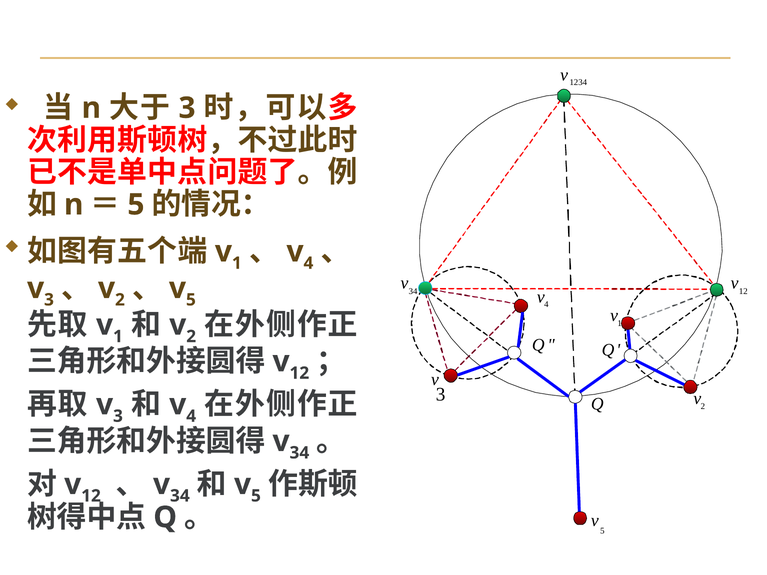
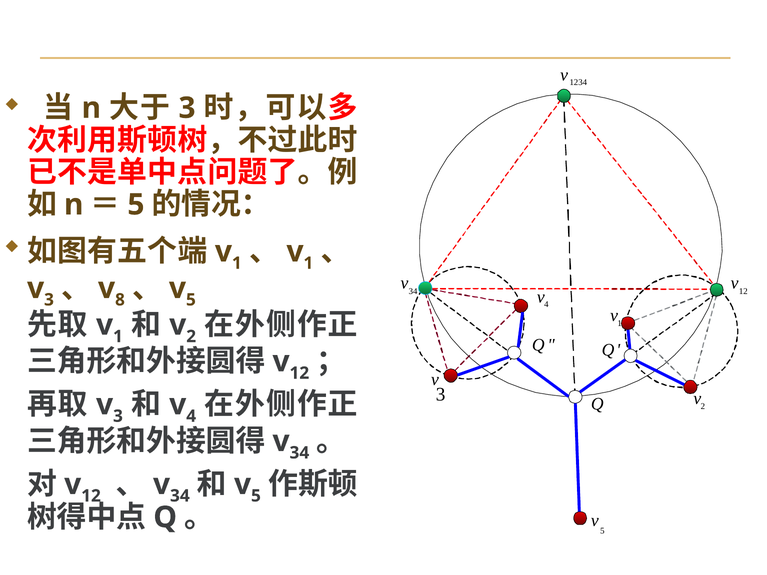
4 at (308, 263): 4 -> 1
2 at (120, 300): 2 -> 8
